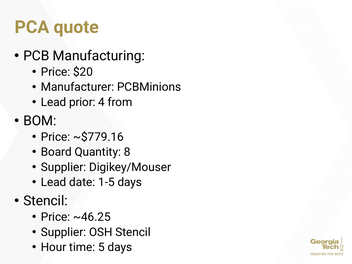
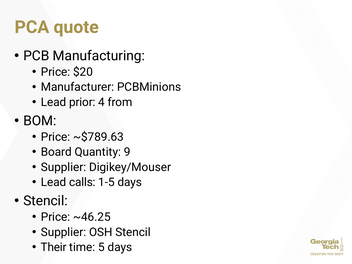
~$779.16: ~$779.16 -> ~$789.63
8: 8 -> 9
date: date -> calls
Hour: Hour -> Their
